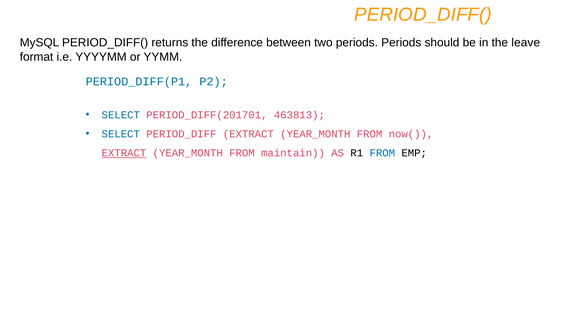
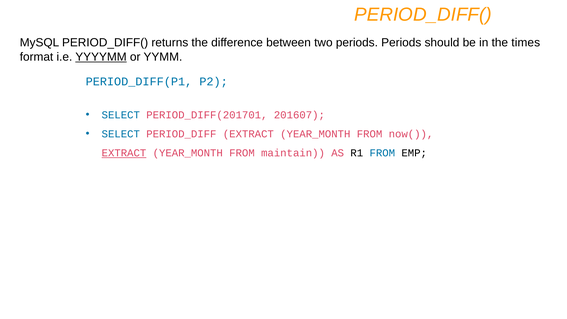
leave: leave -> times
YYYYMM underline: none -> present
463813: 463813 -> 201607
